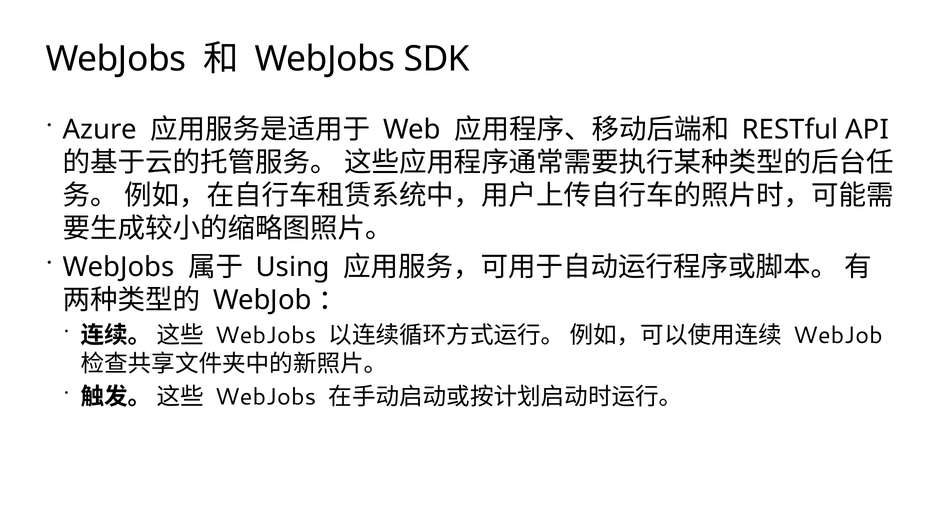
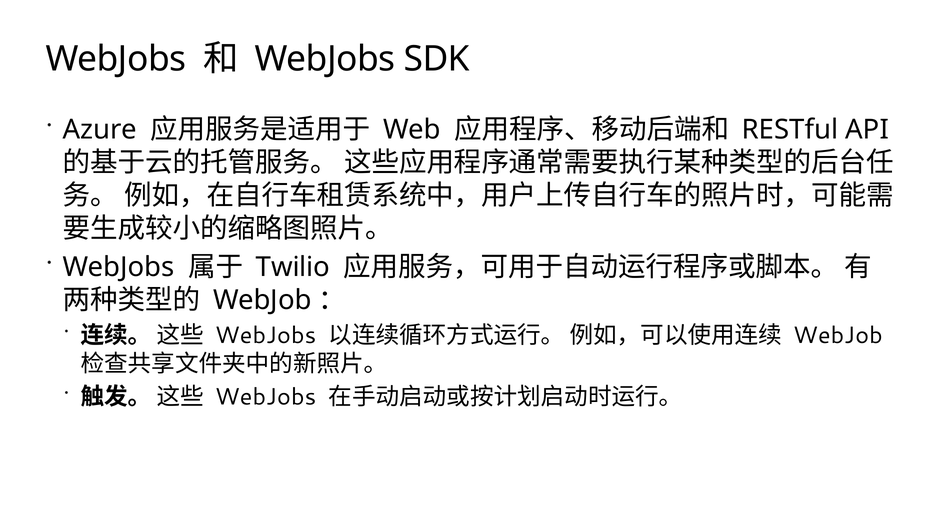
Using: Using -> Twilio
